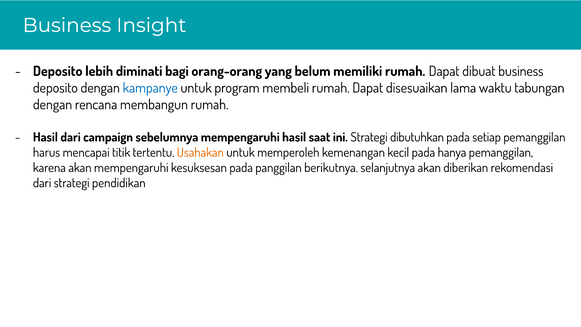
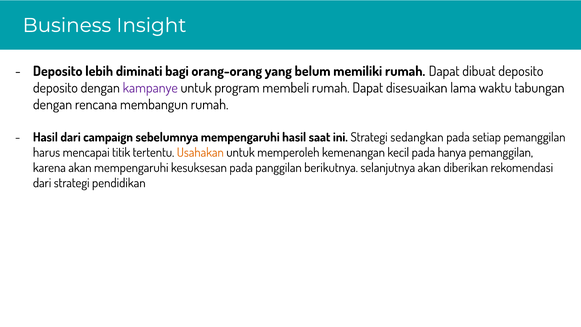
dibuat business: business -> deposito
kampanye colour: blue -> purple
dibutuhkan: dibutuhkan -> sedangkan
